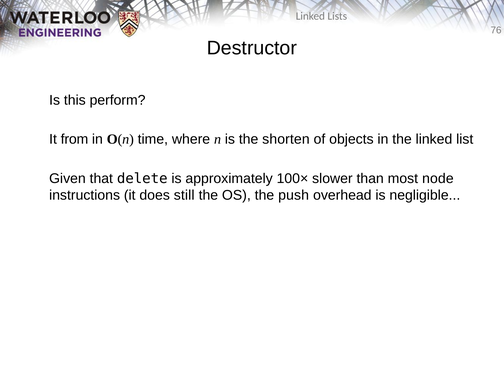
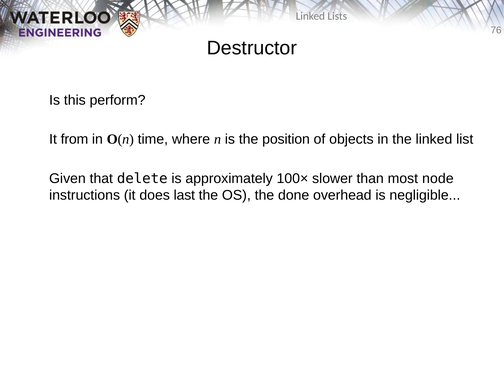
shorten: shorten -> position
still: still -> last
push: push -> done
